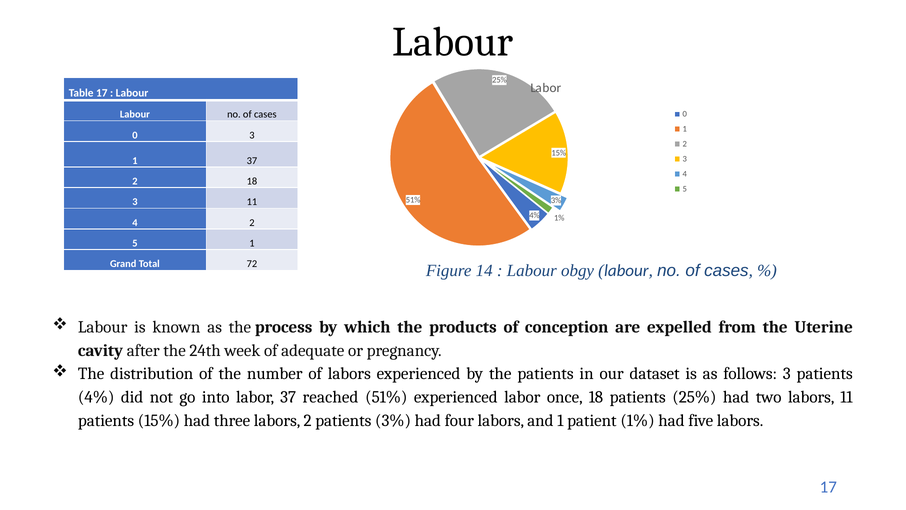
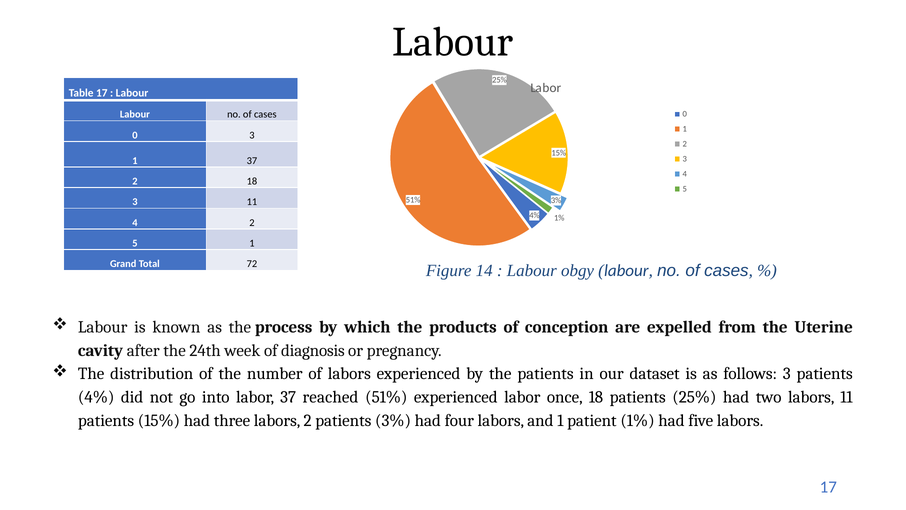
adequate: adequate -> diagnosis
